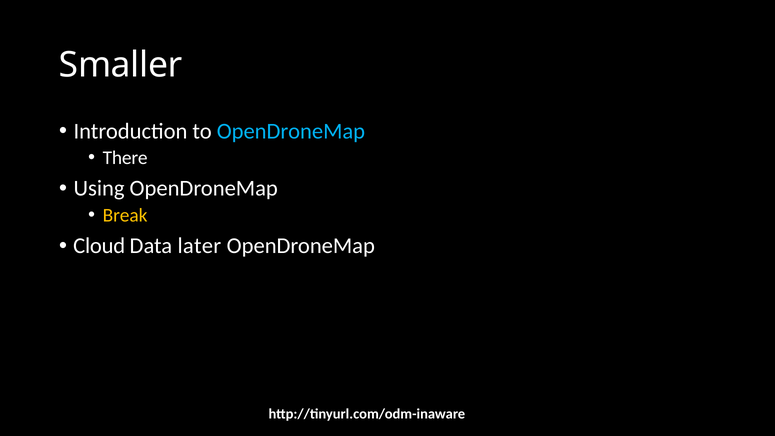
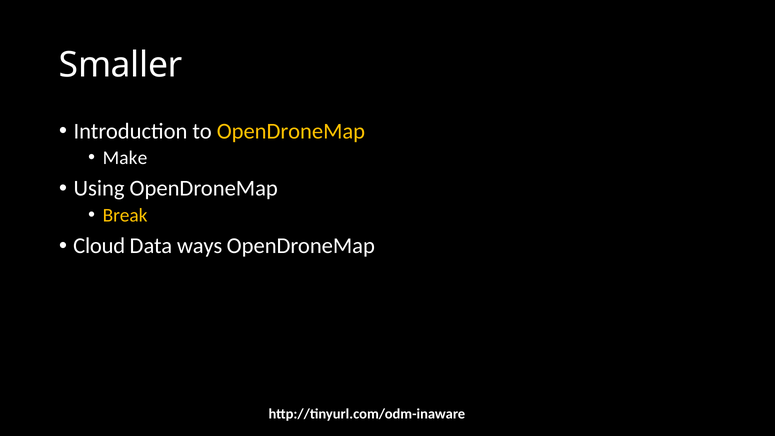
OpenDroneMap at (291, 131) colour: light blue -> yellow
There: There -> Make
later: later -> ways
